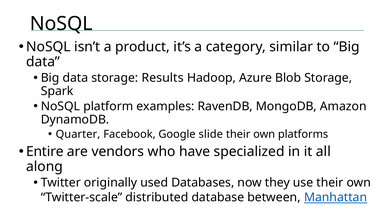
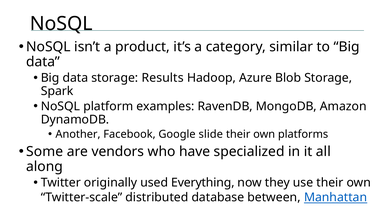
Quarter: Quarter -> Another
Entire: Entire -> Some
Databases: Databases -> Everything
